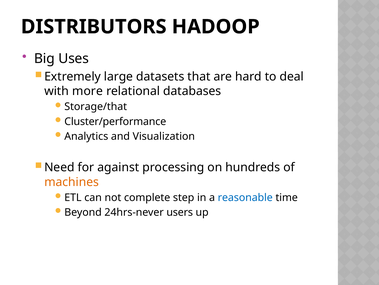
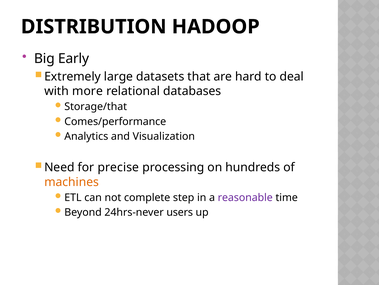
DISTRIBUTORS: DISTRIBUTORS -> DISTRIBUTION
Uses: Uses -> Early
Cluster/performance: Cluster/performance -> Comes/performance
against: against -> precise
reasonable colour: blue -> purple
